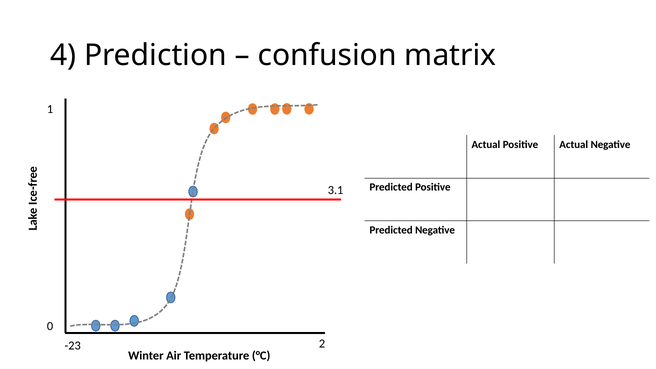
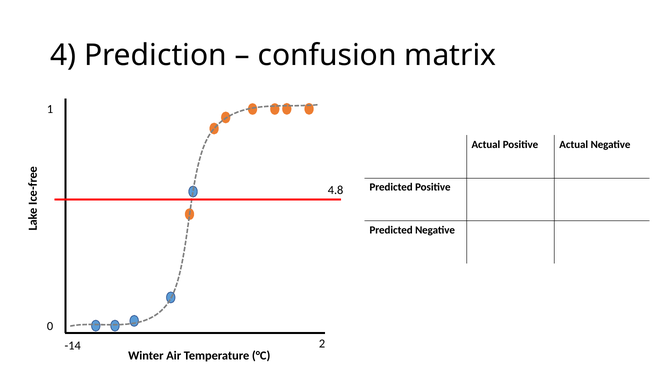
3.1: 3.1 -> 4.8
-23: -23 -> -14
